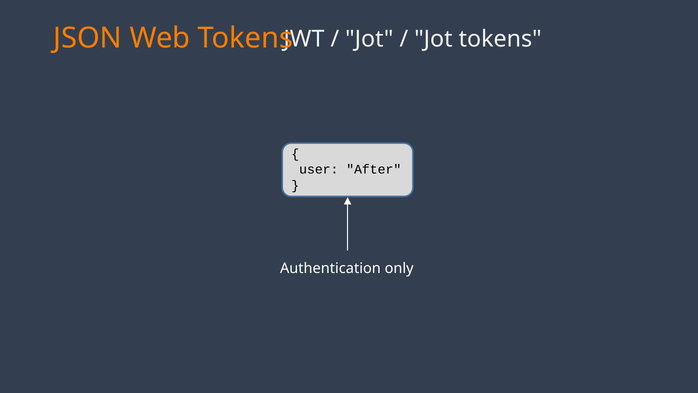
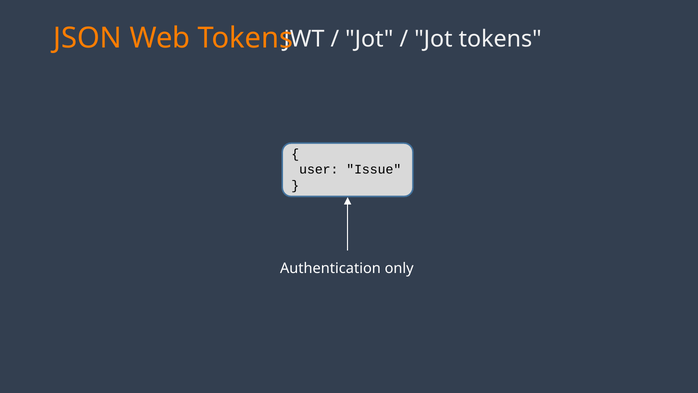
After: After -> Issue
